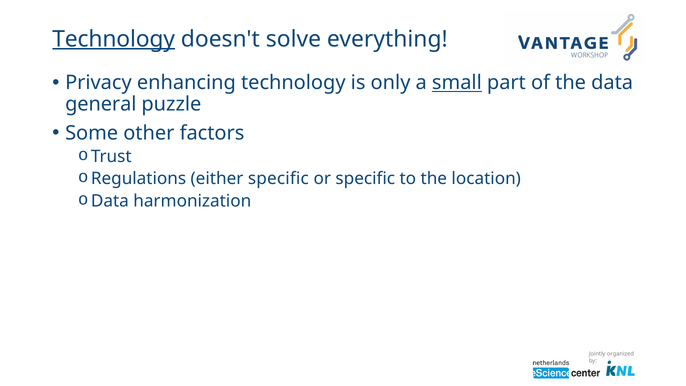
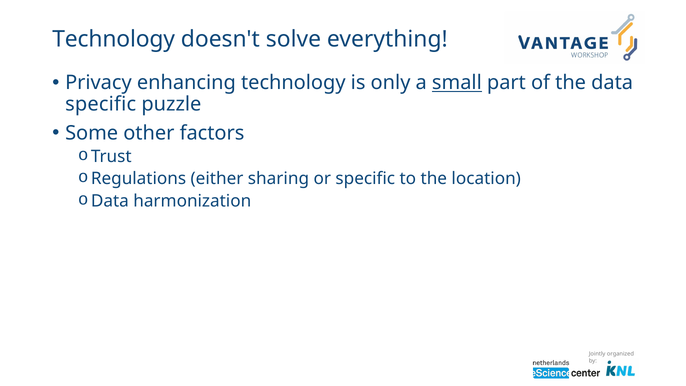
Technology at (114, 39) underline: present -> none
general at (101, 104): general -> specific
either specific: specific -> sharing
